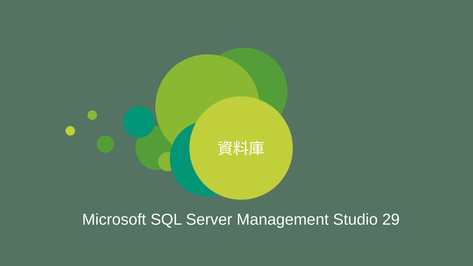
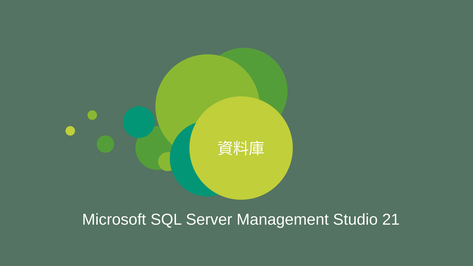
29: 29 -> 21
